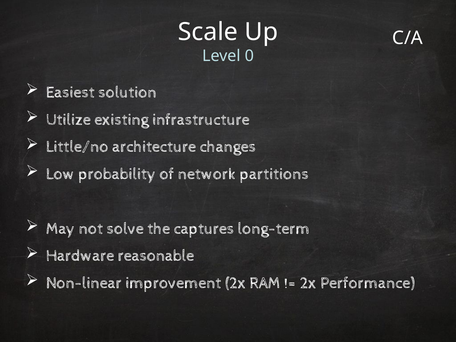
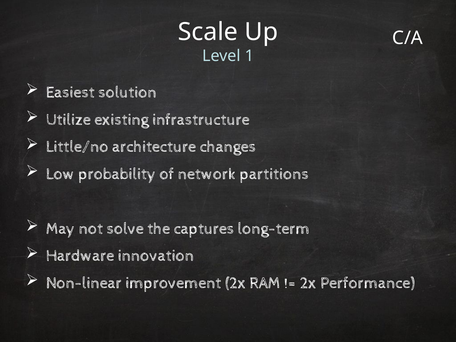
0: 0 -> 1
reasonable: reasonable -> innovation
